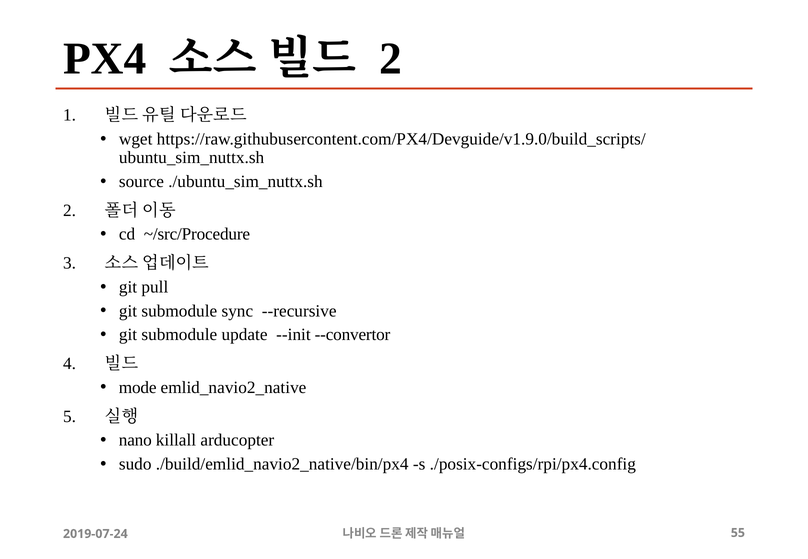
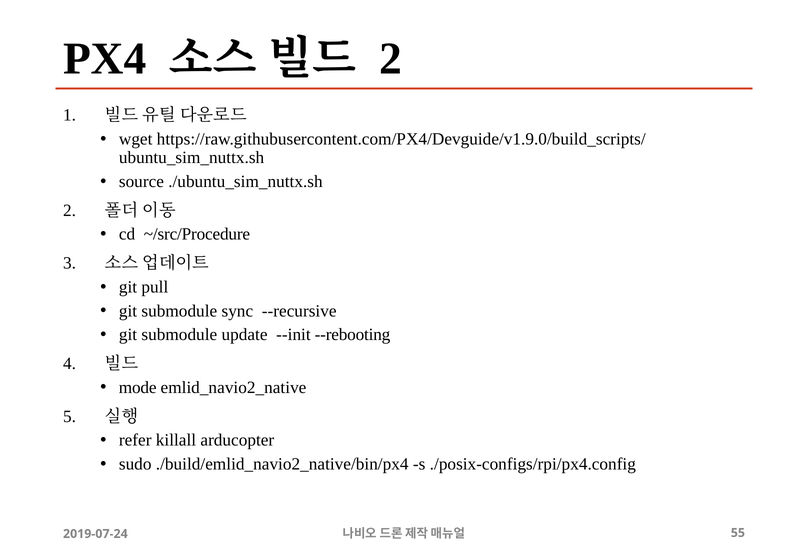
--convertor: --convertor -> --rebooting
nano: nano -> refer
